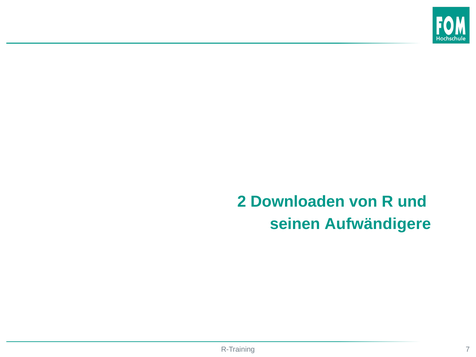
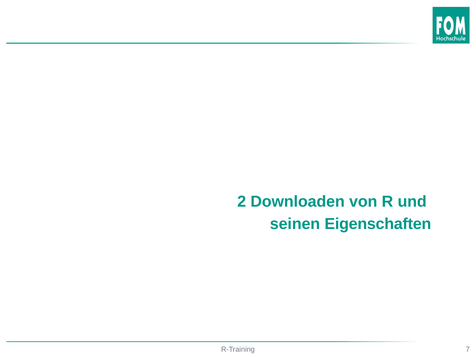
Aufwändigere: Aufwändigere -> Eigenschaften
